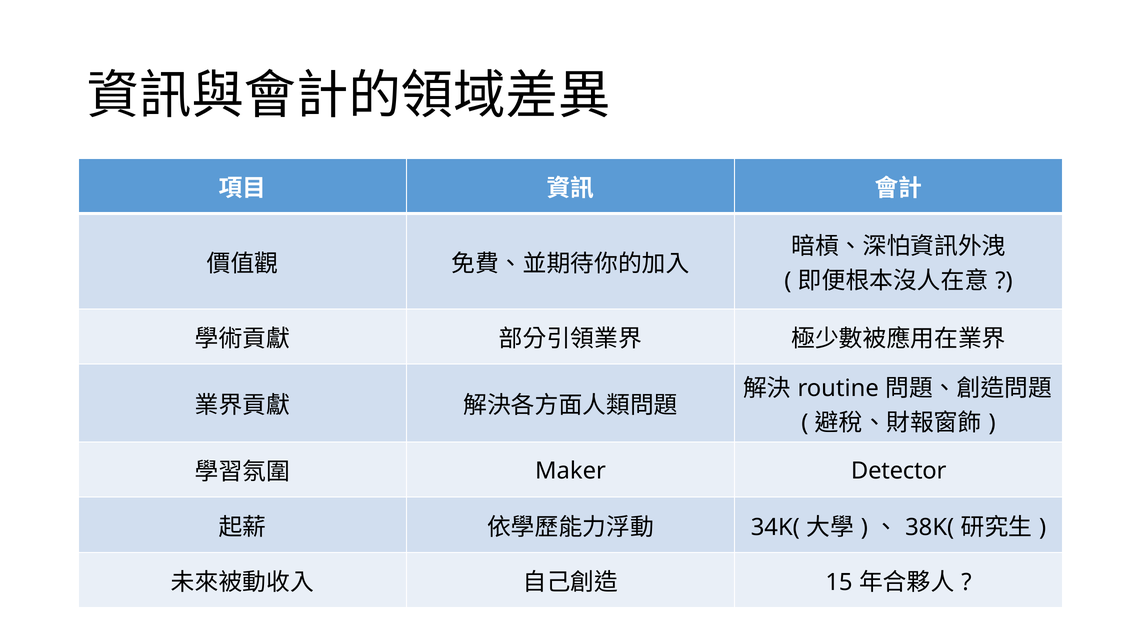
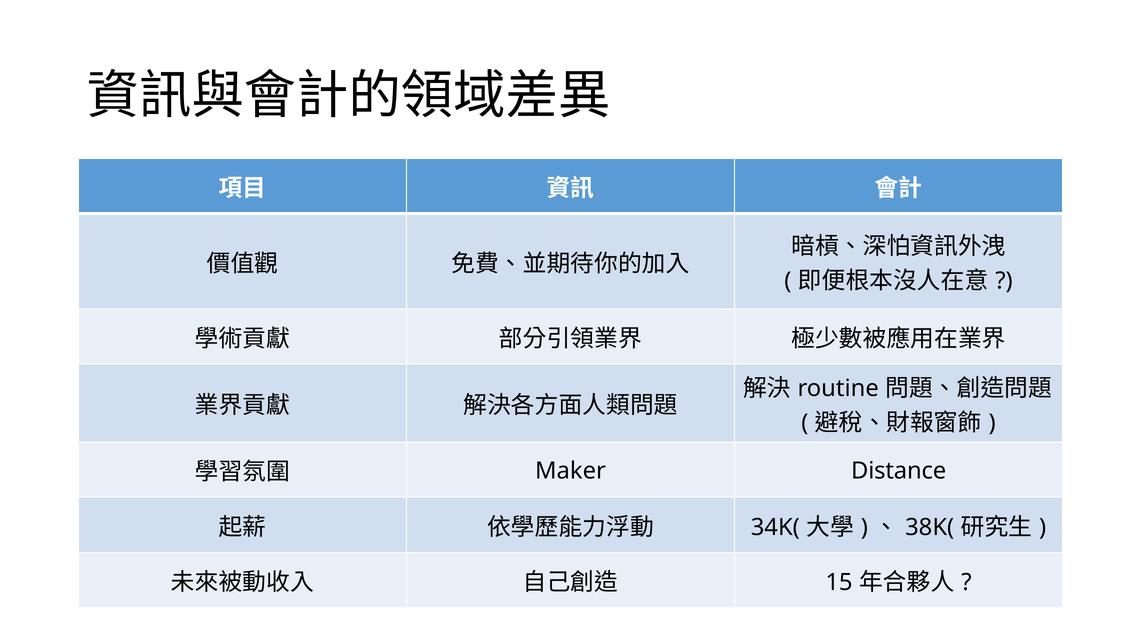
Detector: Detector -> Distance
